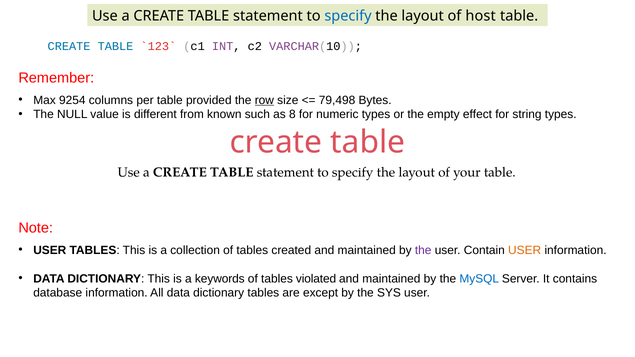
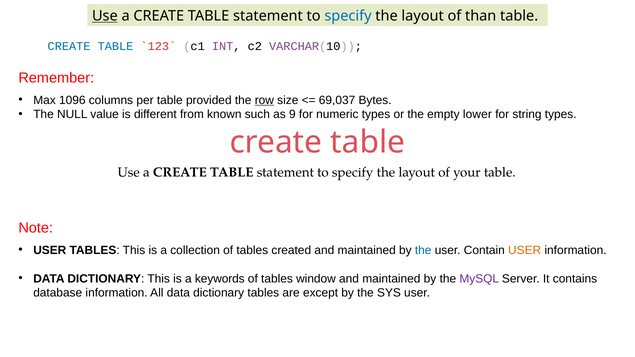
Use at (105, 16) underline: none -> present
host: host -> than
9254: 9254 -> 1096
79,498: 79,498 -> 69,037
8: 8 -> 9
effect: effect -> lower
the at (423, 250) colour: purple -> blue
violated: violated -> window
MySQL colour: blue -> purple
